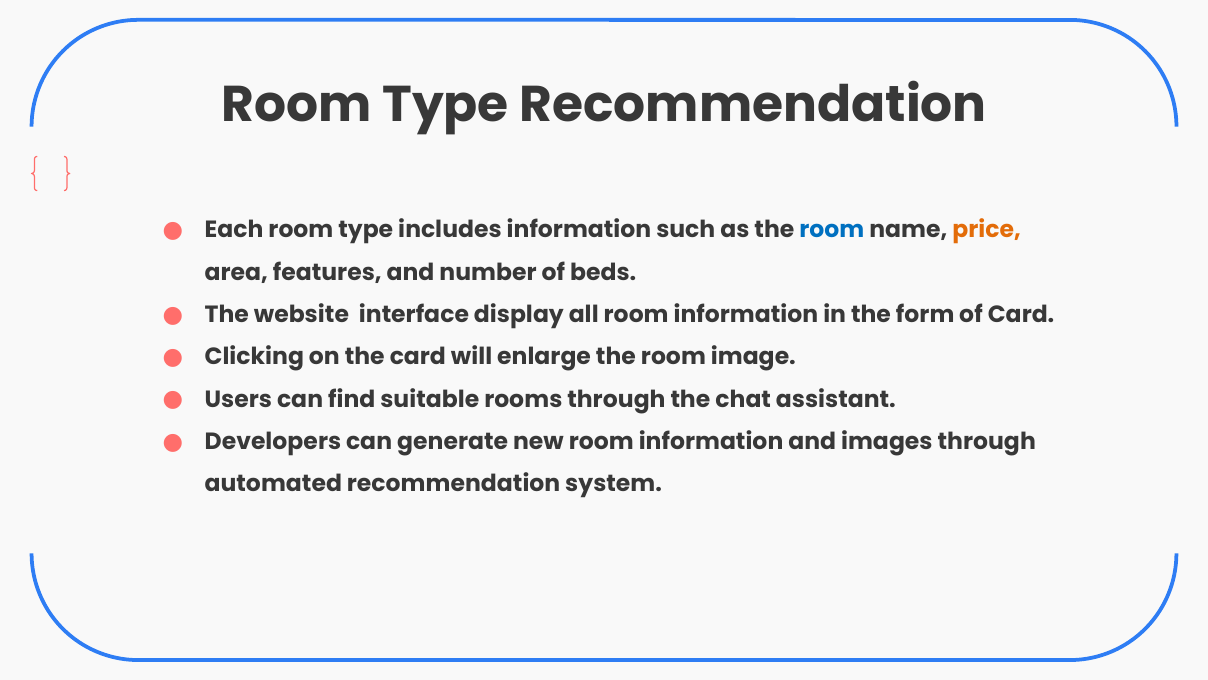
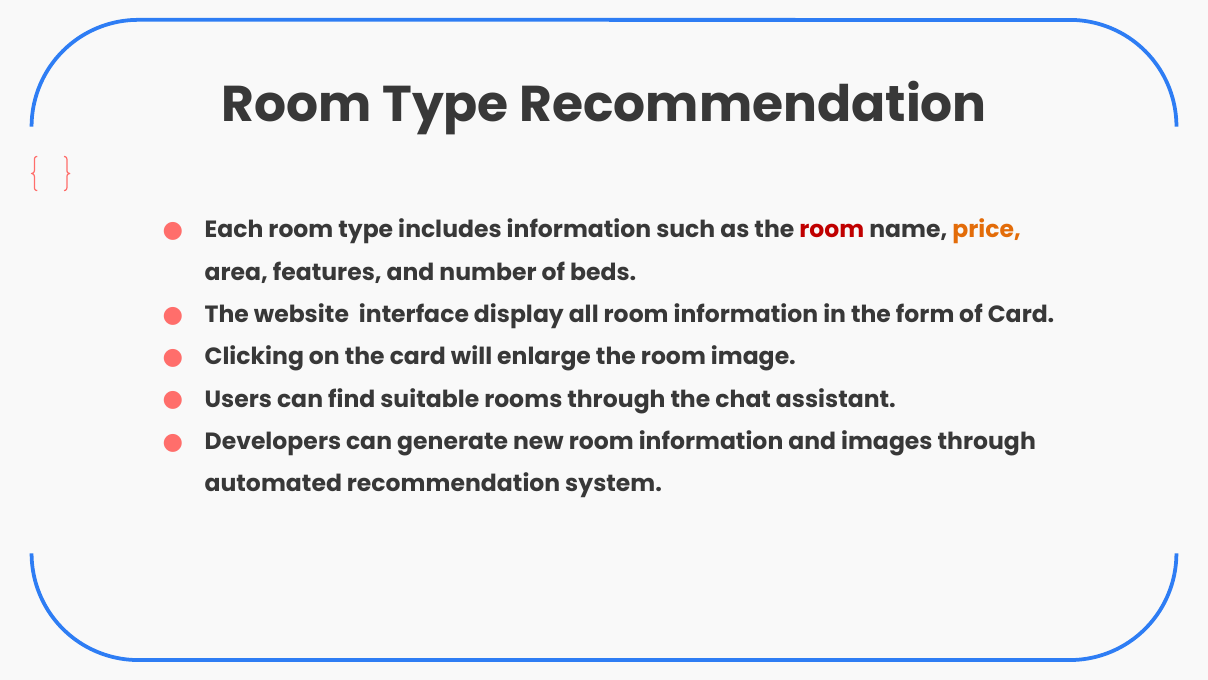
room at (832, 230) colour: blue -> red
